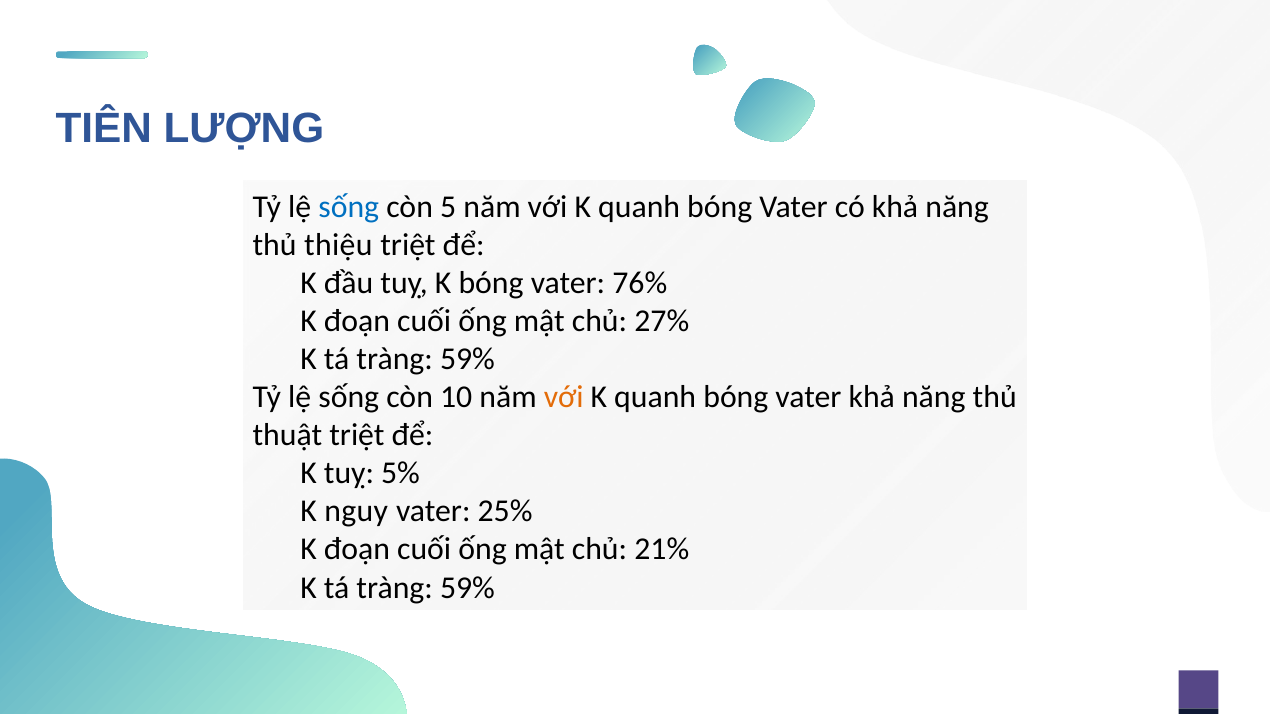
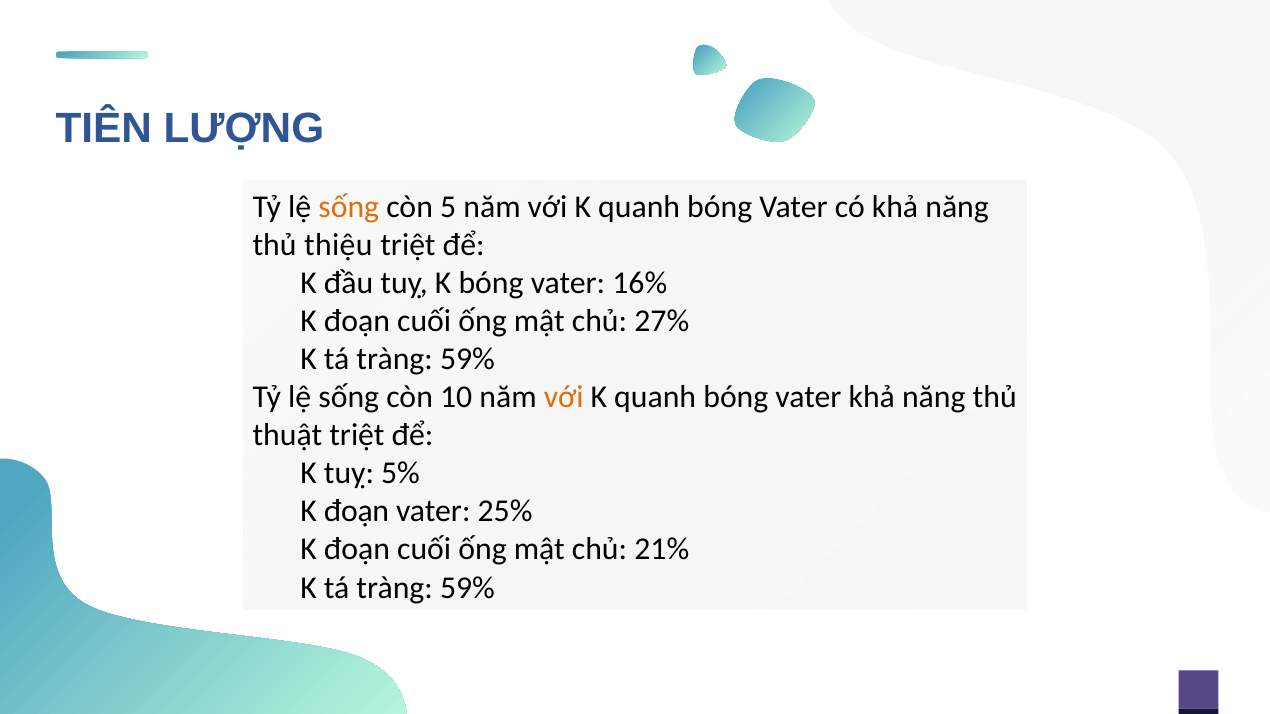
sống at (349, 207) colour: blue -> orange
76%: 76% -> 16%
nguy at (356, 512): nguy -> đoạn
